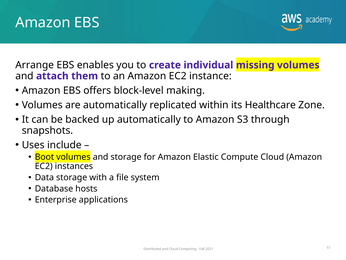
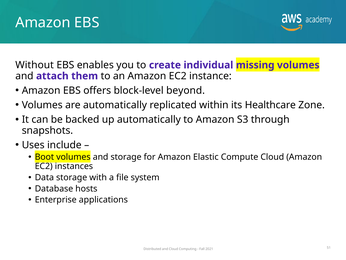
Arrange: Arrange -> Without
making: making -> beyond
